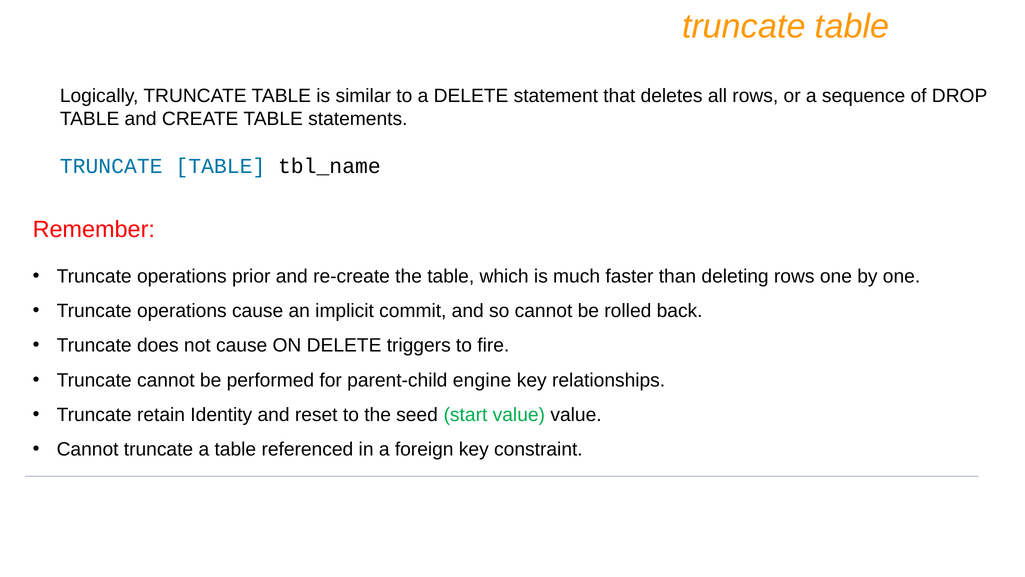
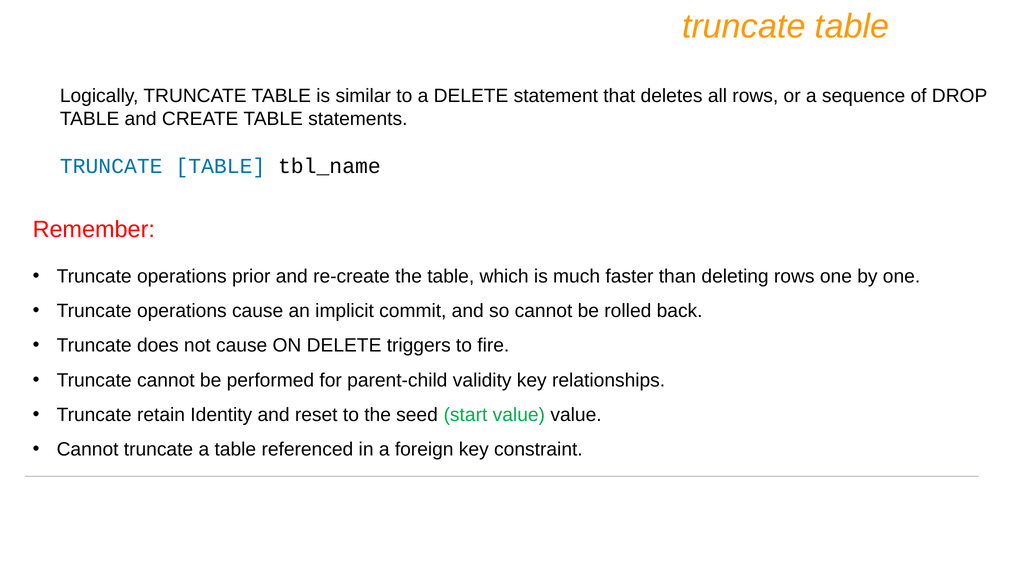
engine: engine -> validity
